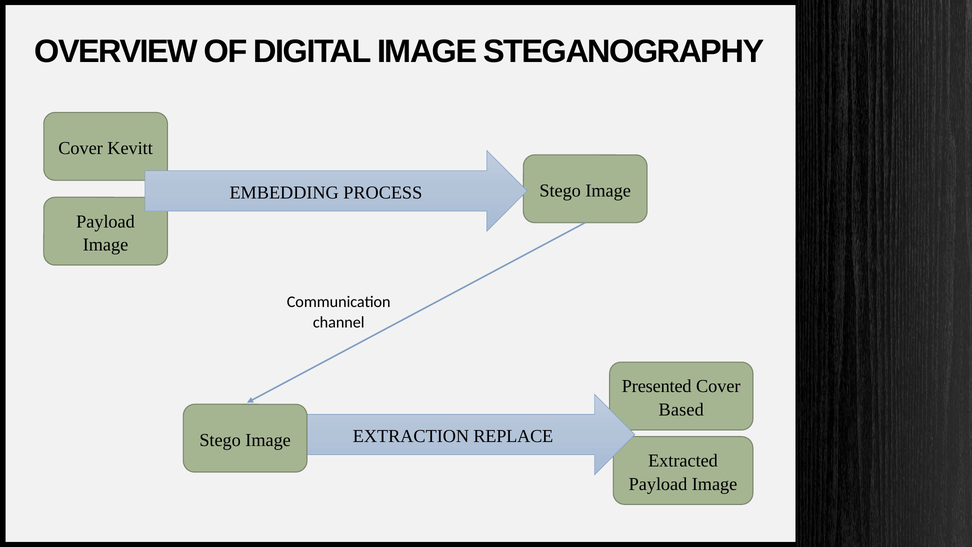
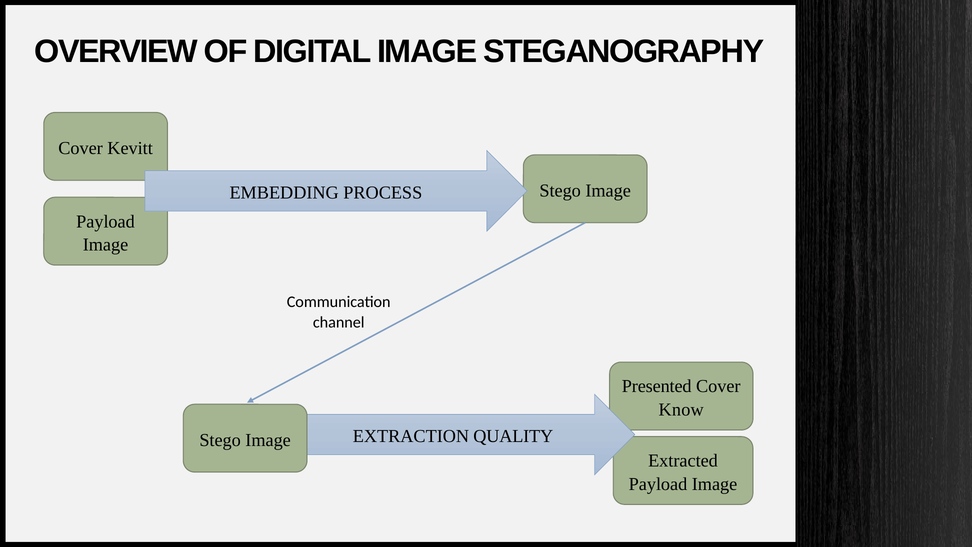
Based: Based -> Know
REPLACE: REPLACE -> QUALITY
